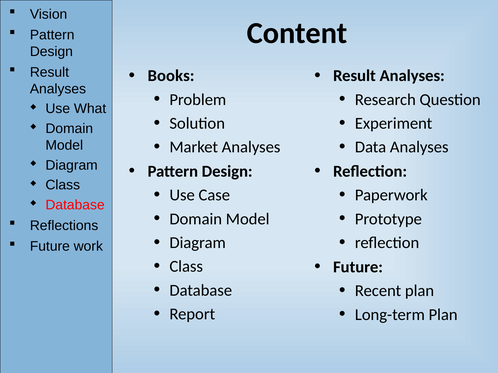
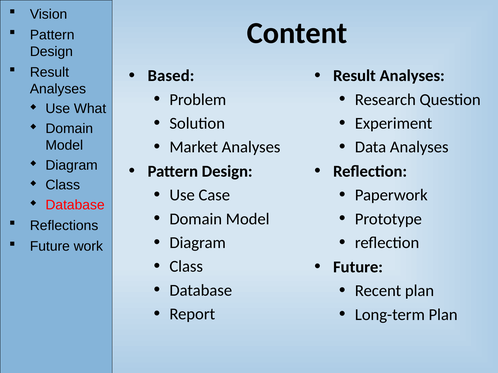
Books: Books -> Based
